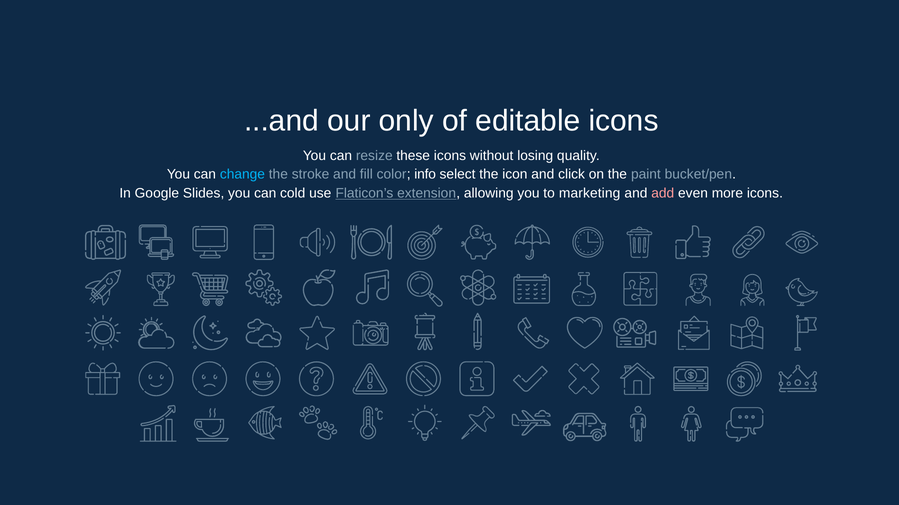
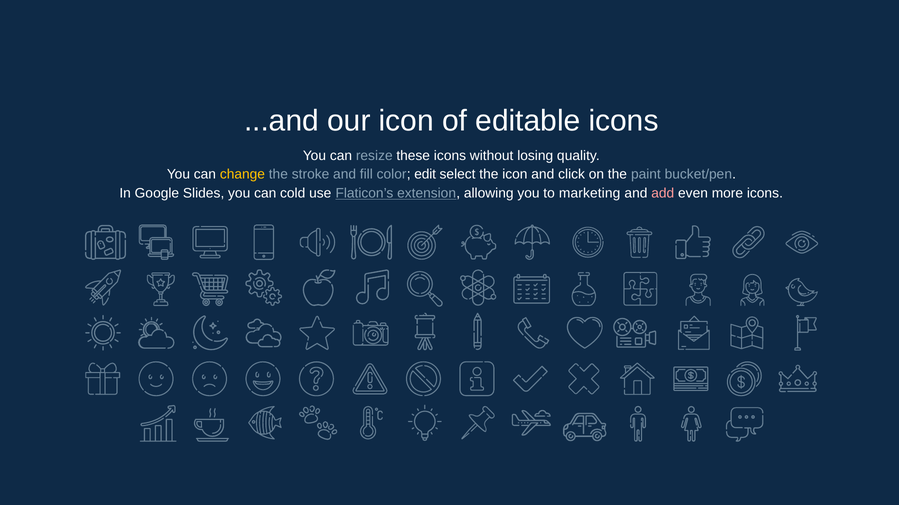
our only: only -> icon
change colour: light blue -> yellow
info: info -> edit
